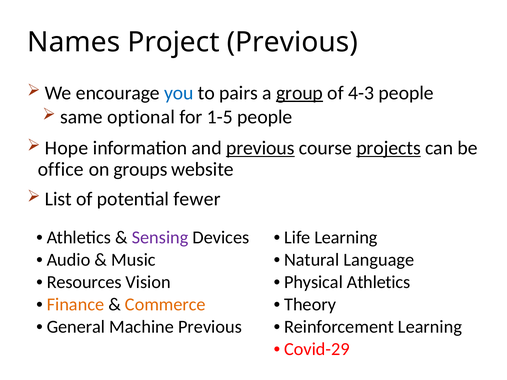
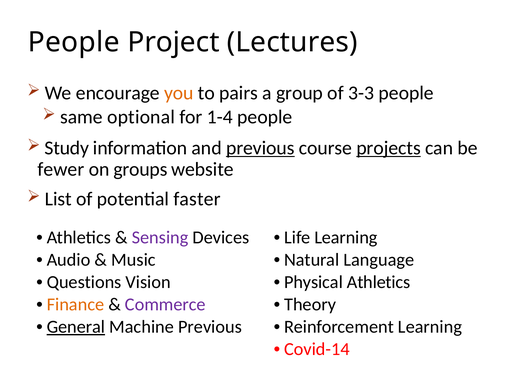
Names at (74, 42): Names -> People
Project Previous: Previous -> Lectures
you colour: blue -> orange
group underline: present -> none
4-3: 4-3 -> 3-3
1-5: 1-5 -> 1-4
Hope: Hope -> Study
office: office -> fewer
fewer: fewer -> faster
Resources: Resources -> Questions
Commerce colour: orange -> purple
General underline: none -> present
Covid-29: Covid-29 -> Covid-14
